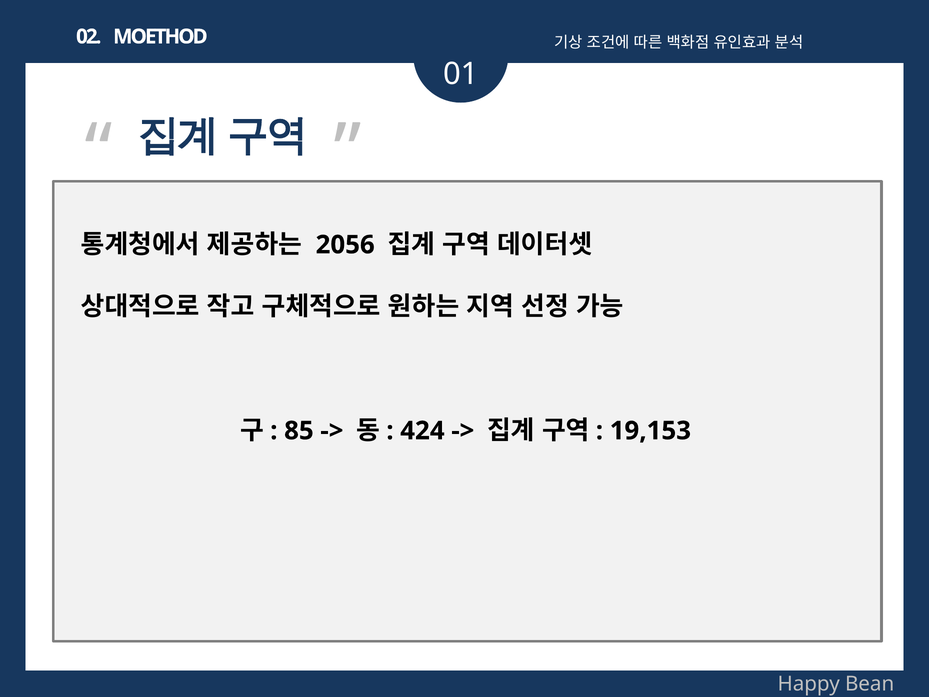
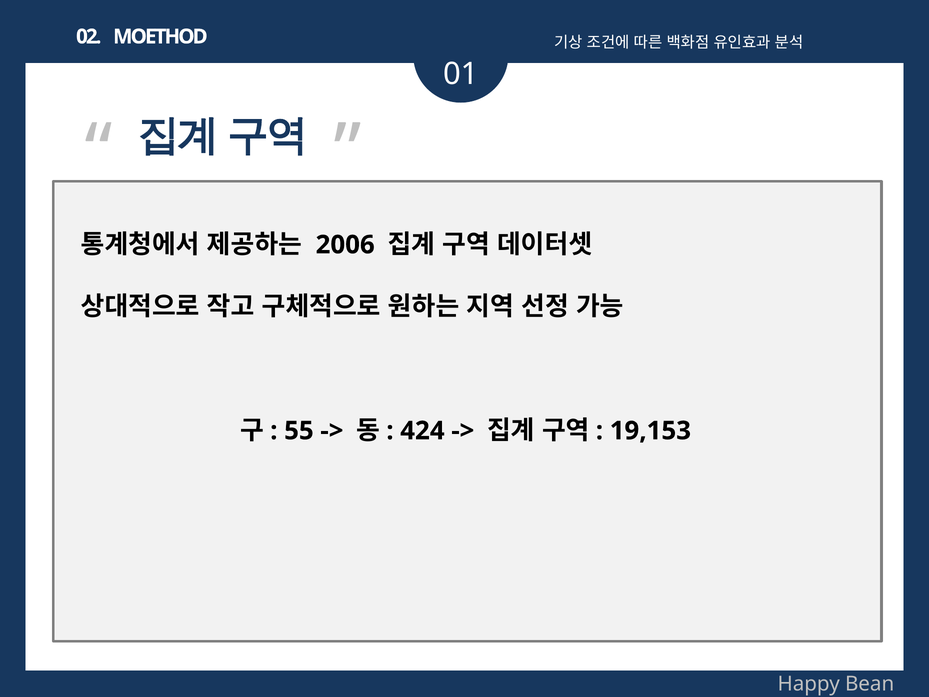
2056: 2056 -> 2006
85: 85 -> 55
